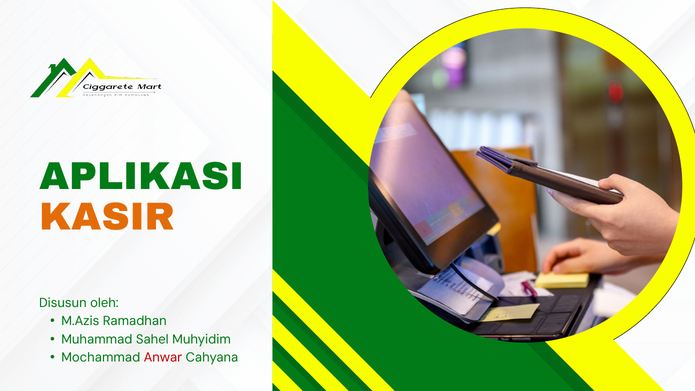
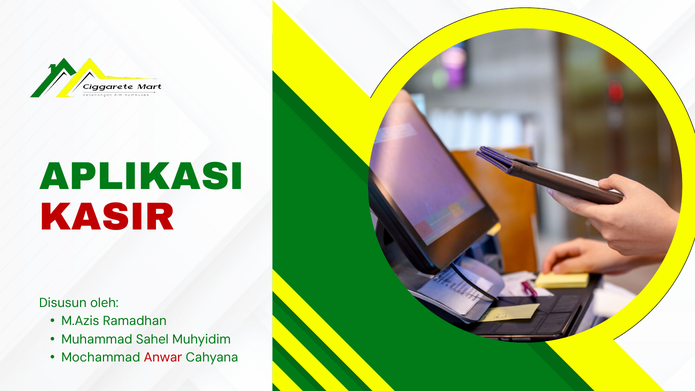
KASIR colour: orange -> red
